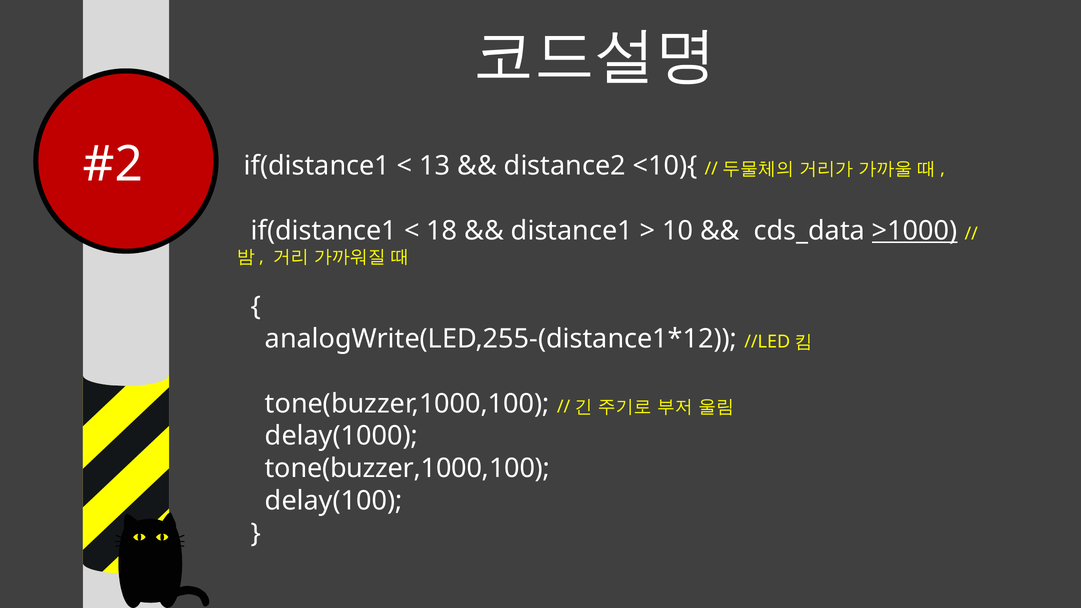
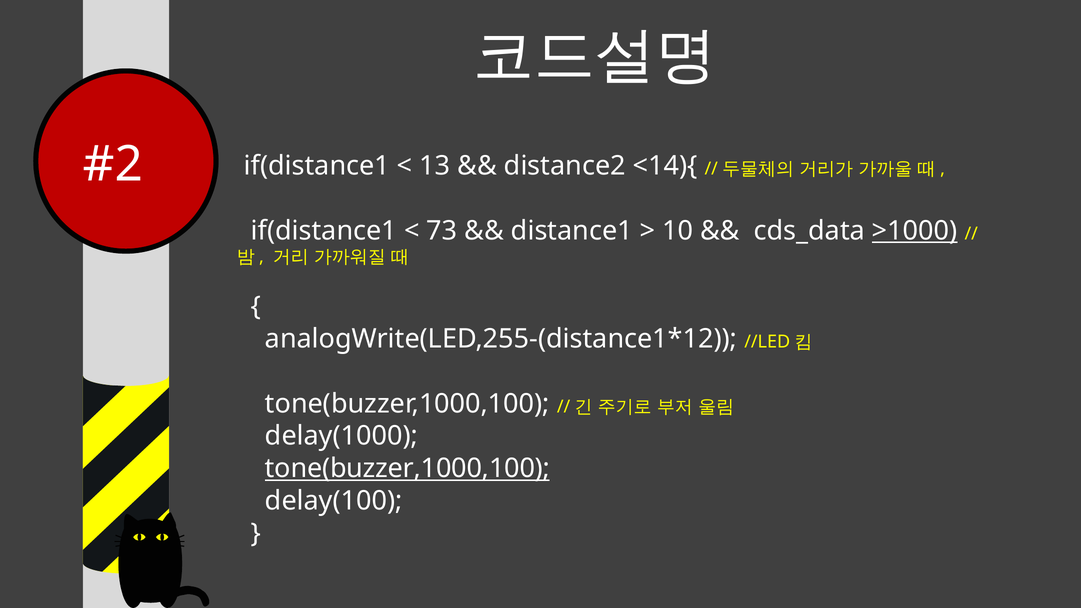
<10){: <10){ -> <14){
18: 18 -> 73
tone(buzzer,1000,100 at (407, 468) underline: none -> present
